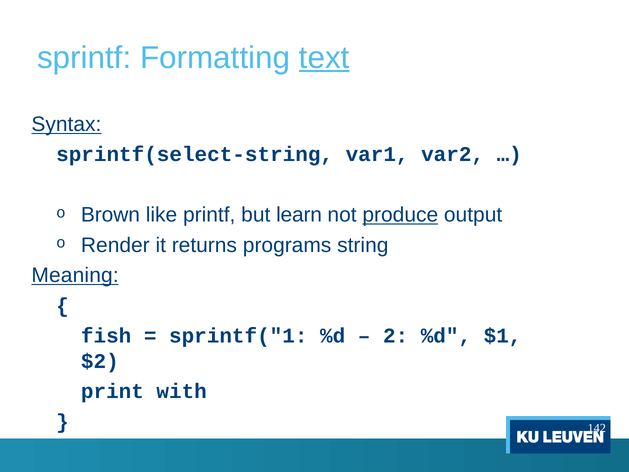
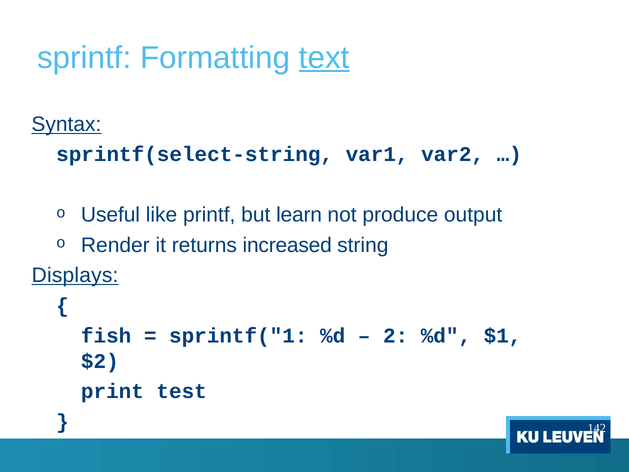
Brown: Brown -> Useful
produce underline: present -> none
programs: programs -> increased
Meaning: Meaning -> Displays
with: with -> test
